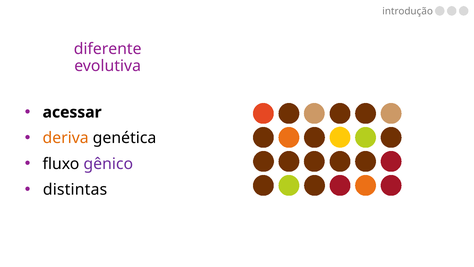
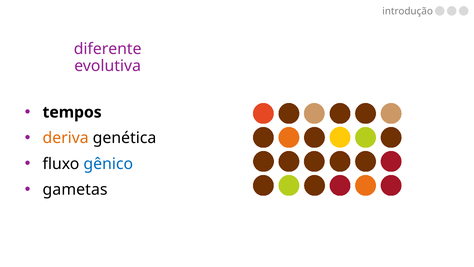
acessar: acessar -> tempos
gênico colour: purple -> blue
distintas: distintas -> gametas
